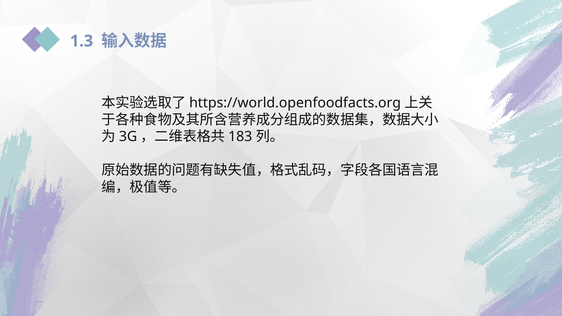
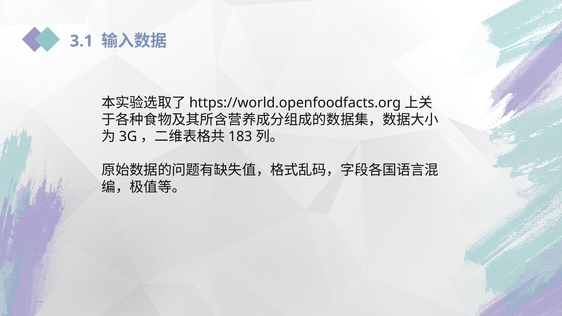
1.3: 1.3 -> 3.1
